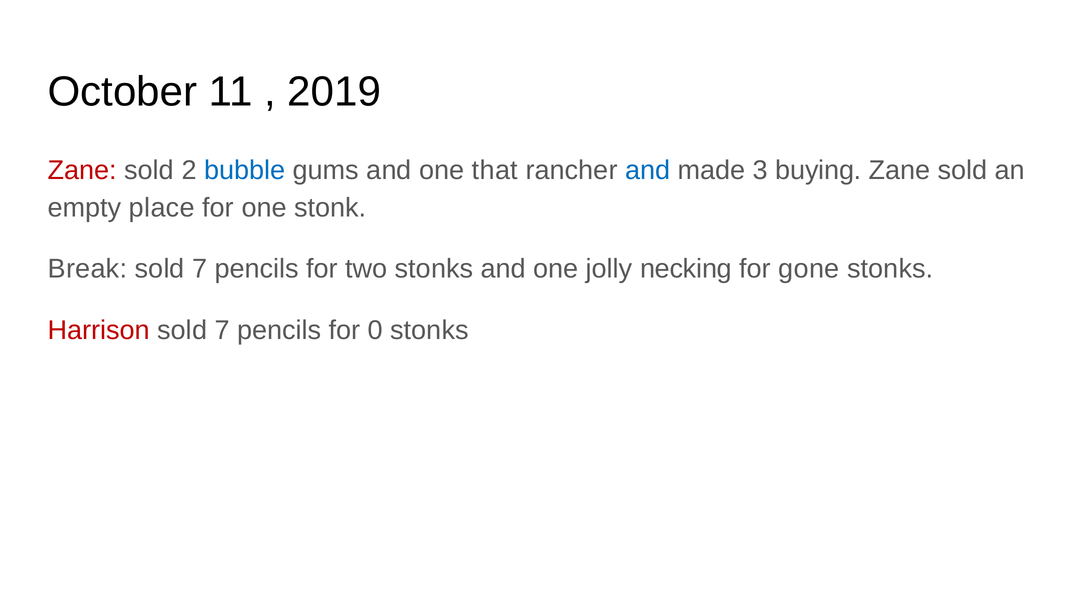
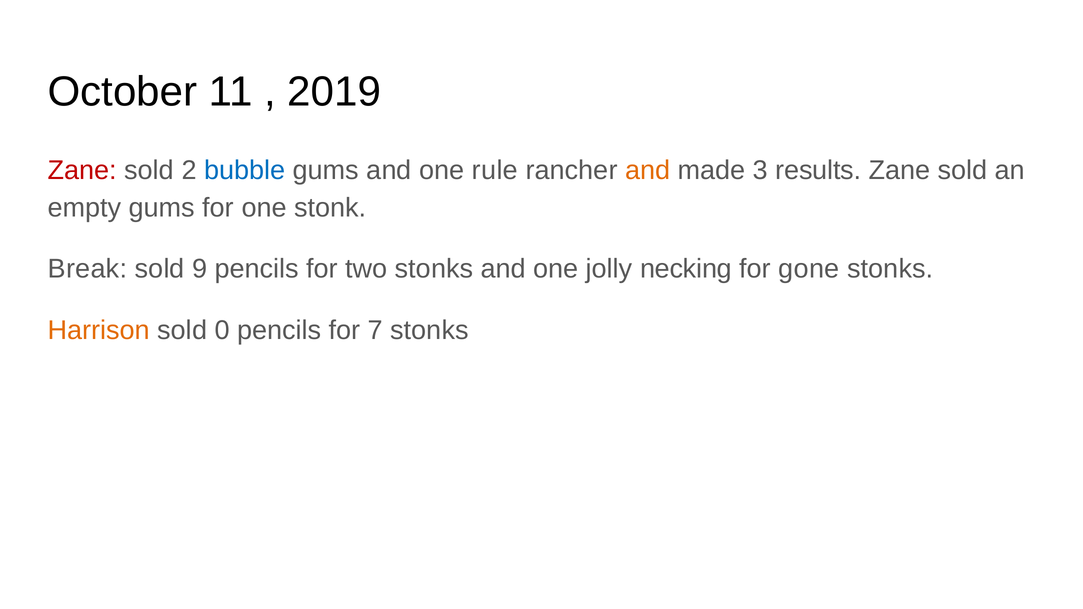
that: that -> rule
and at (648, 170) colour: blue -> orange
buying: buying -> results
empty place: place -> gums
7 at (200, 269): 7 -> 9
Harrison colour: red -> orange
7 at (222, 330): 7 -> 0
0: 0 -> 7
